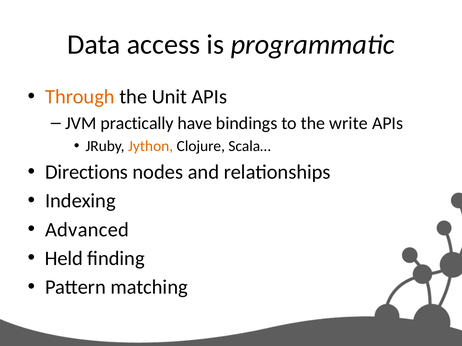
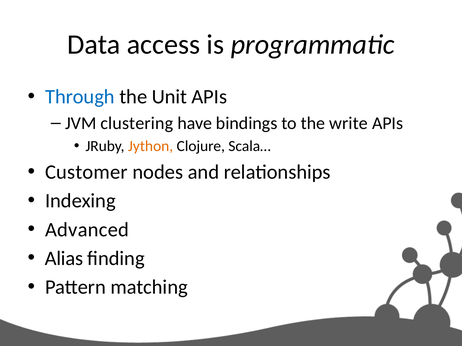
Through colour: orange -> blue
practically: practically -> clustering
Directions: Directions -> Customer
Held: Held -> Alias
